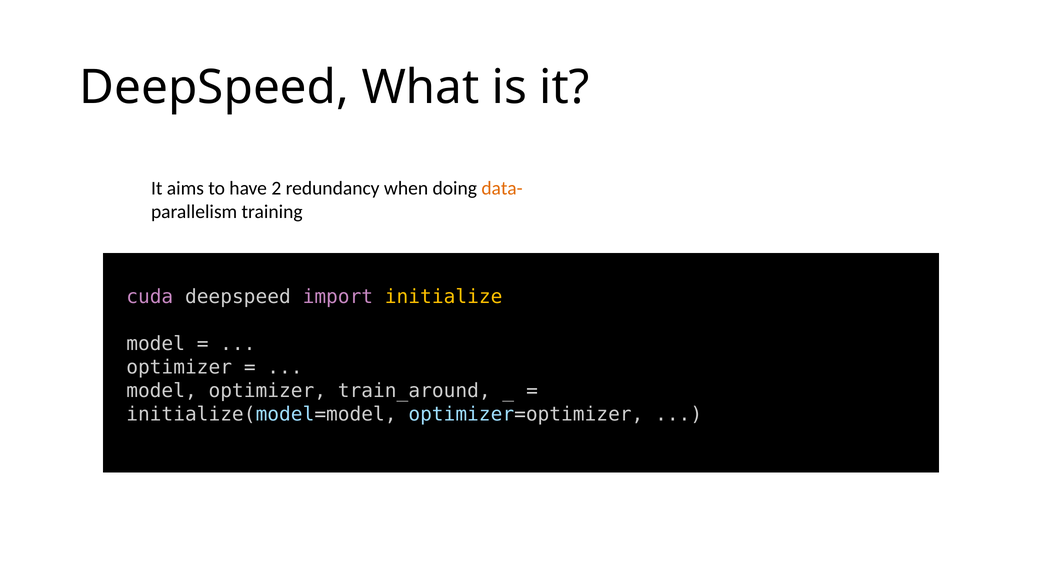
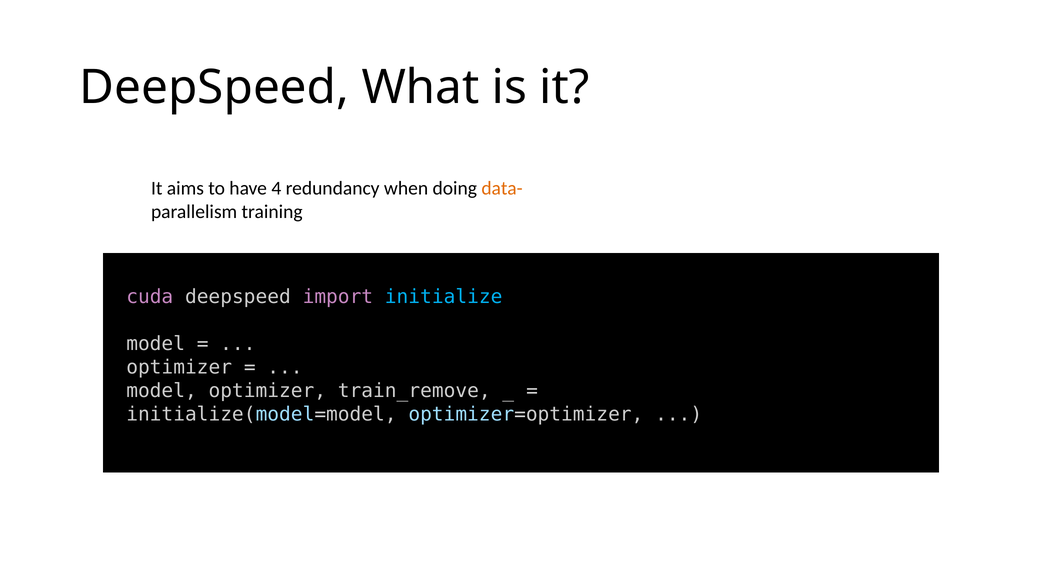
2: 2 -> 4
initialize colour: yellow -> light blue
train_around: train_around -> train_remove
